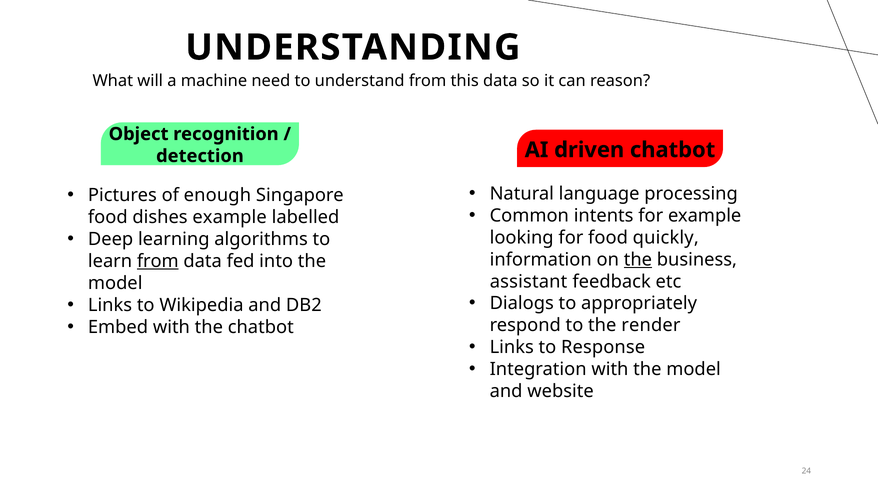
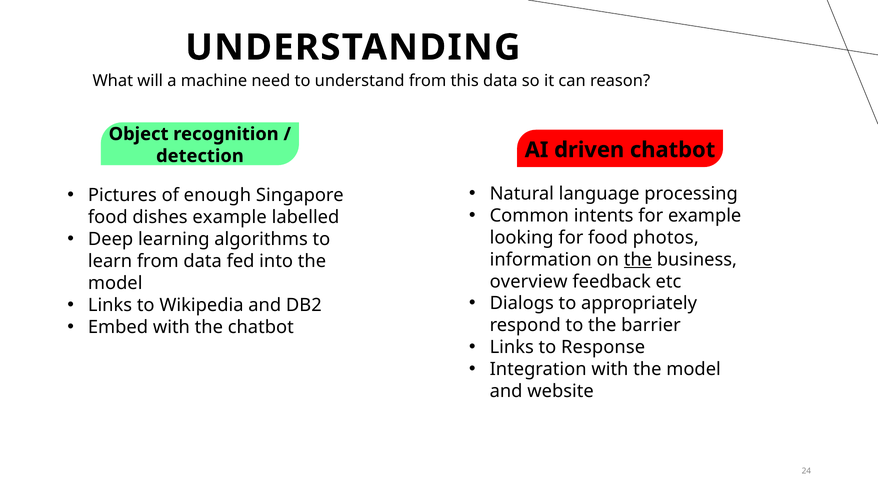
quickly: quickly -> photos
from at (158, 261) underline: present -> none
assistant: assistant -> overview
render: render -> barrier
